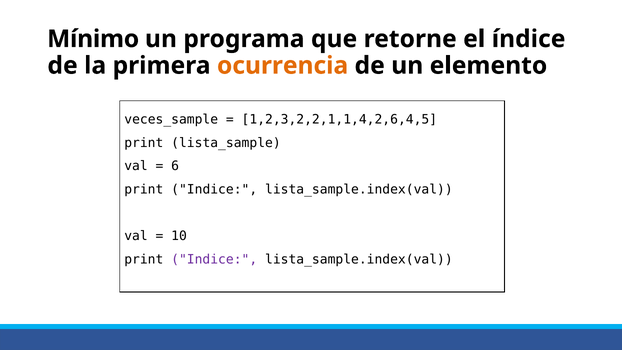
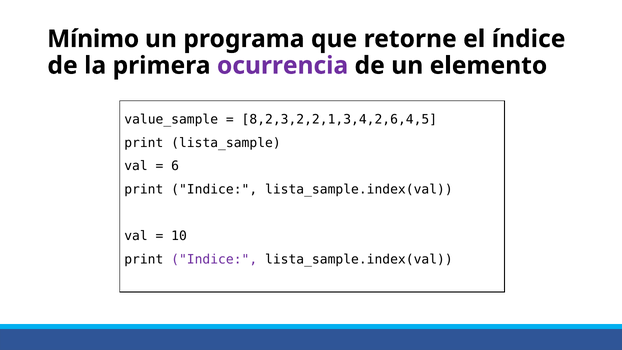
ocurrencia colour: orange -> purple
veces_sample: veces_sample -> value_sample
1,2,3,2,2,1,1,4,2,6,4,5: 1,2,3,2,2,1,1,4,2,6,4,5 -> 8,2,3,2,2,1,3,4,2,6,4,5
